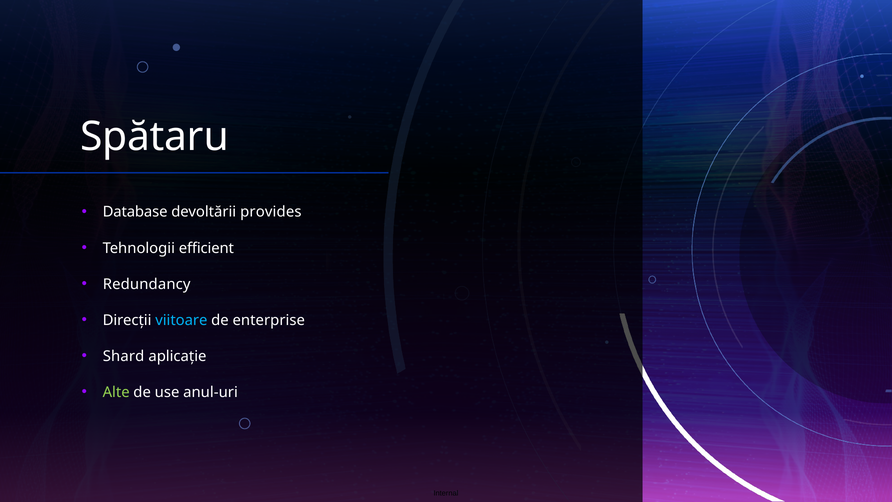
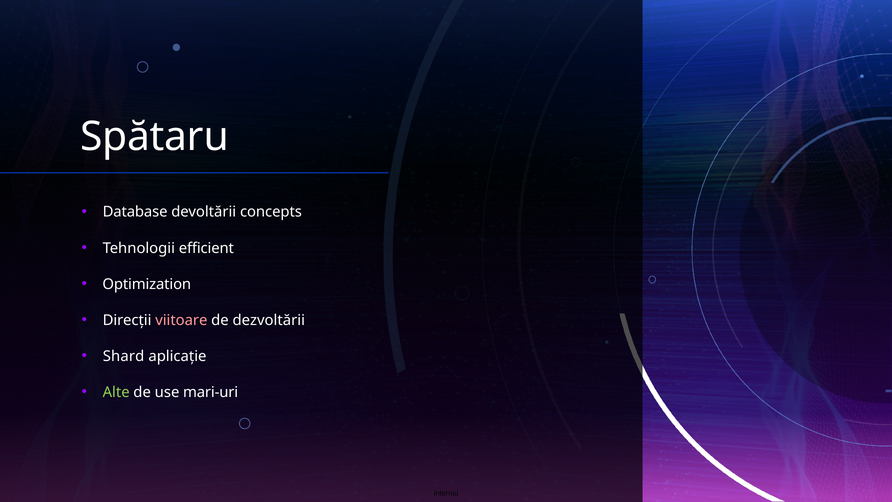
provides: provides -> concepts
Redundancy: Redundancy -> Optimization
viitoare colour: light blue -> pink
enterprise: enterprise -> dezvoltării
anul-uri: anul-uri -> mari-uri
